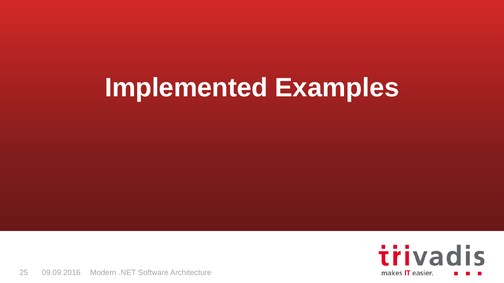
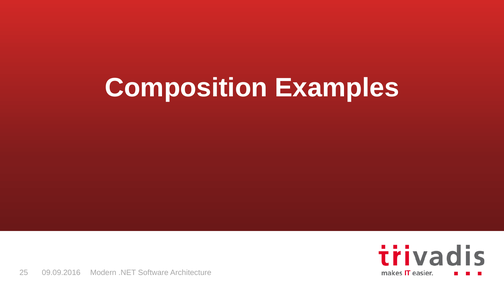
Implemented: Implemented -> Composition
